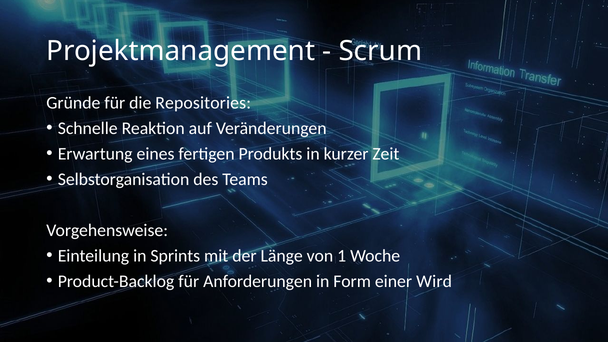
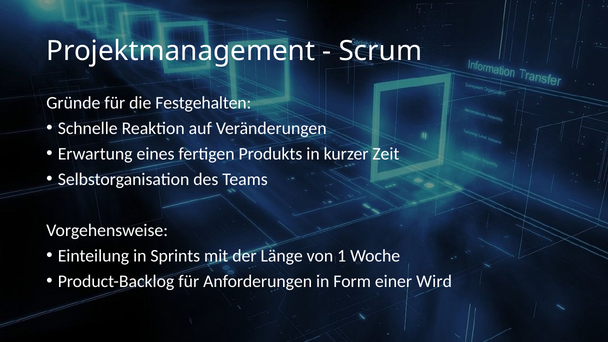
Repositories: Repositories -> Festgehalten
